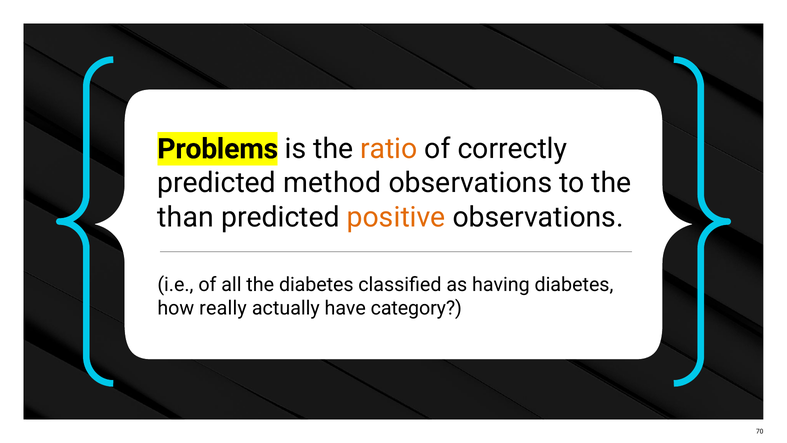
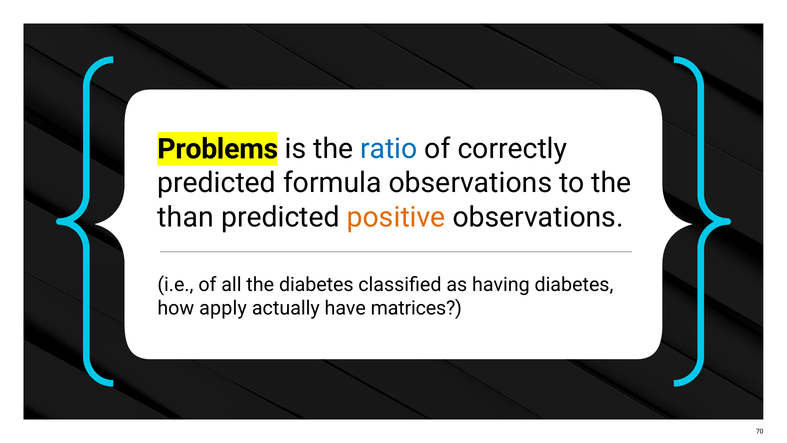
ratio colour: orange -> blue
method: method -> formula
really: really -> apply
category: category -> matrices
